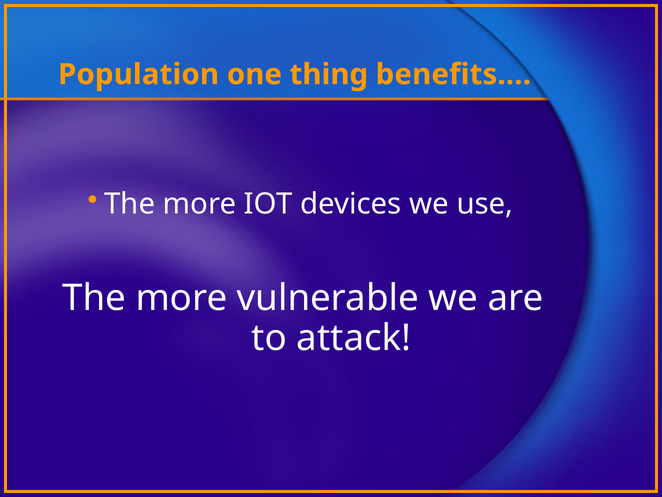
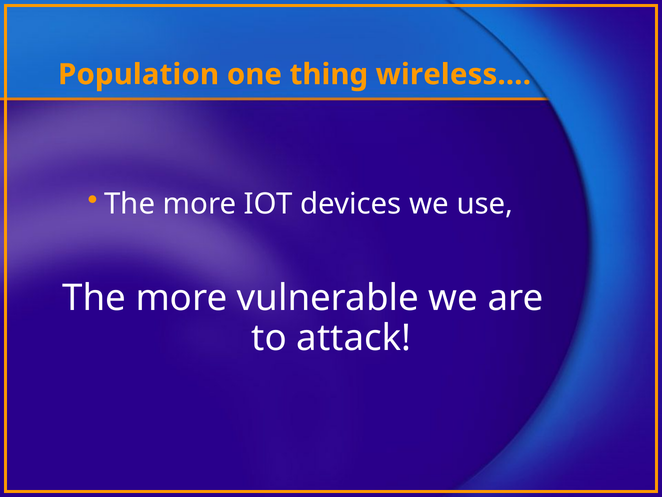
benefits…: benefits… -> wireless…
